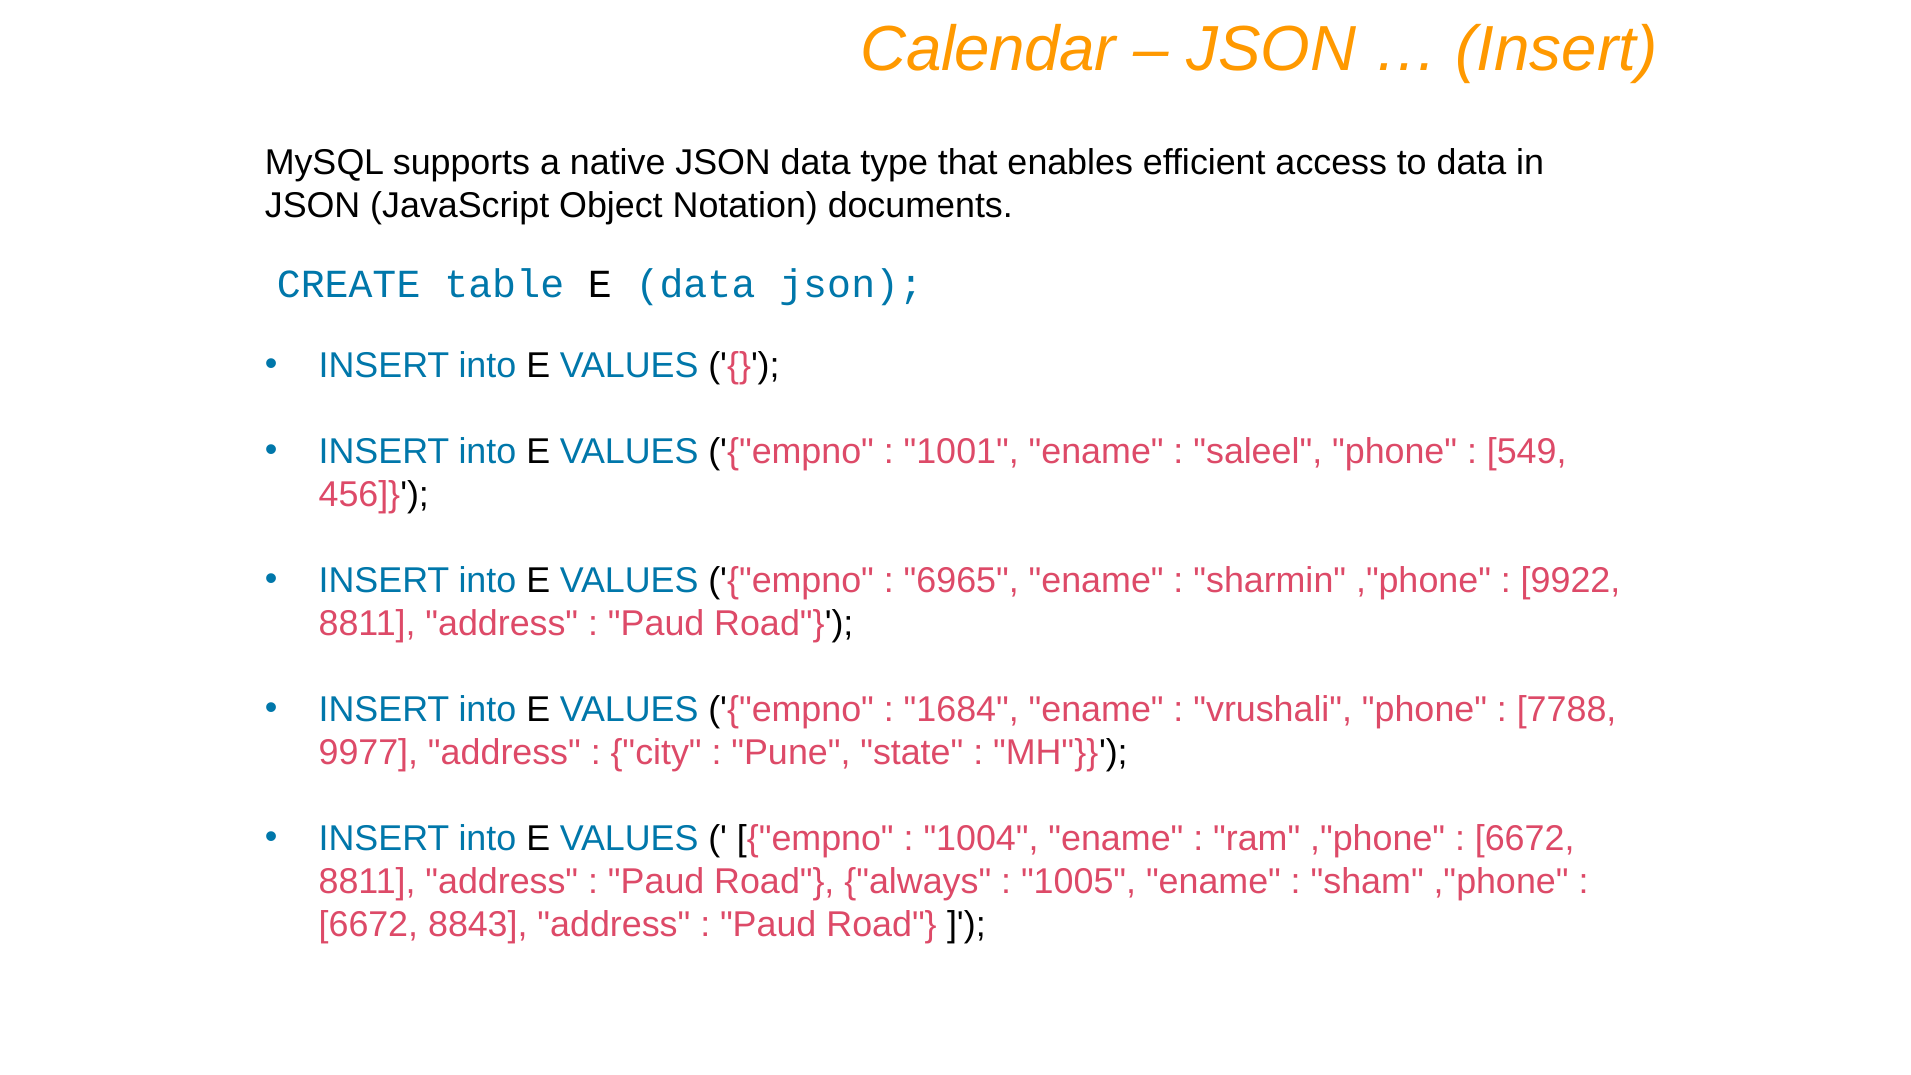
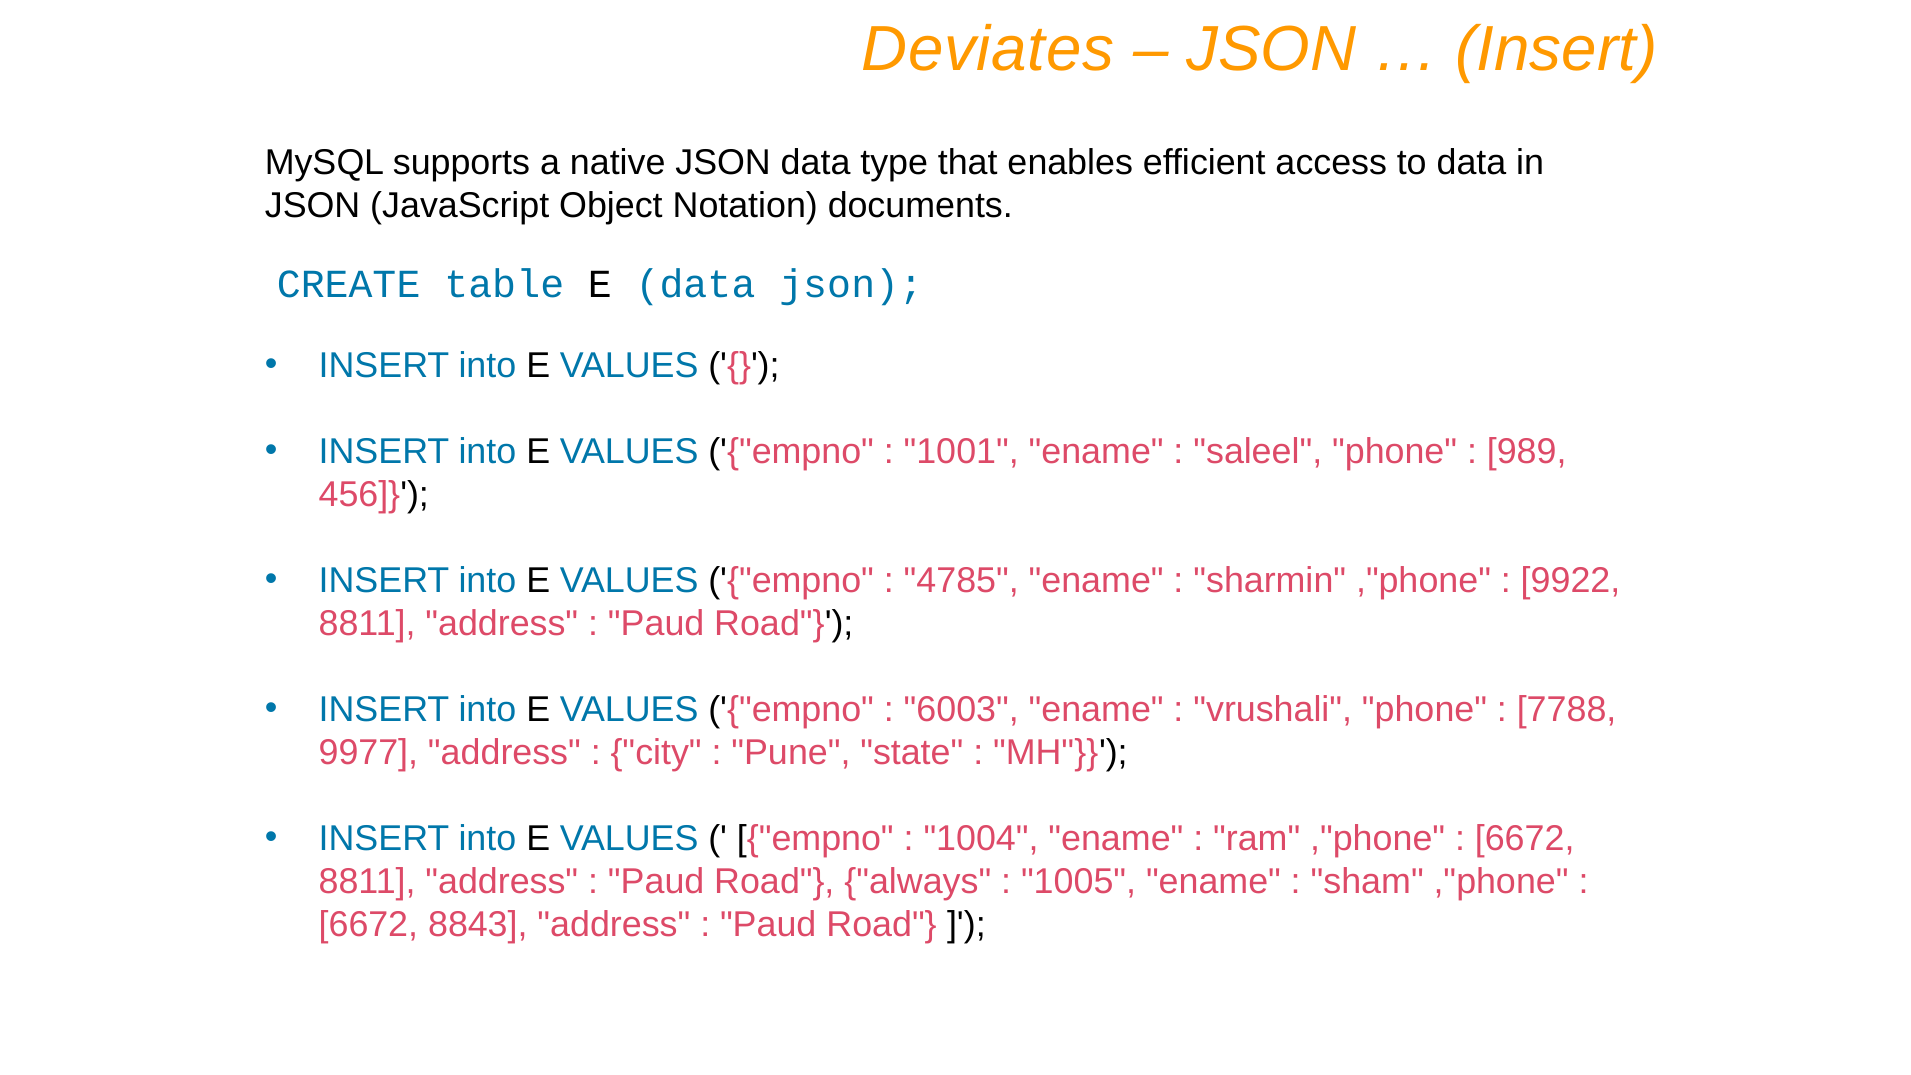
Calendar: Calendar -> Deviates
549: 549 -> 989
6965: 6965 -> 4785
1684: 1684 -> 6003
